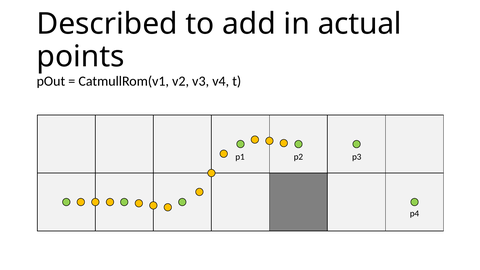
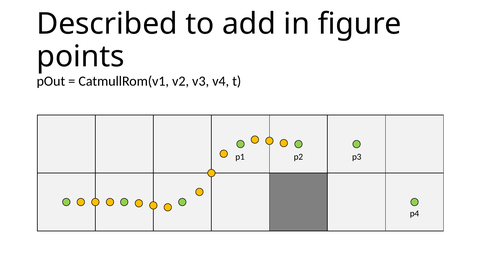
actual: actual -> figure
